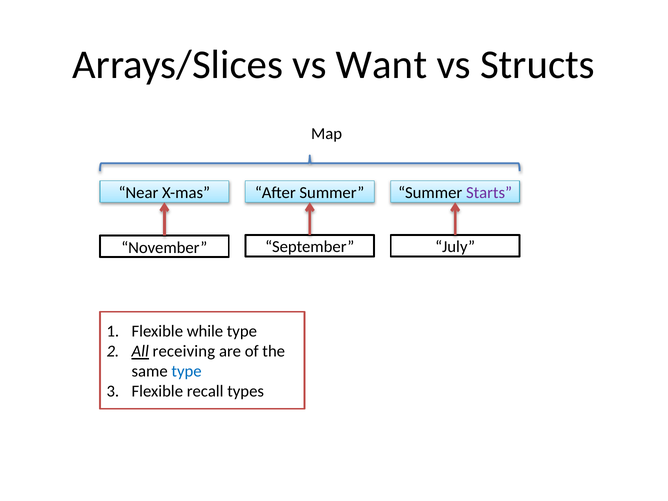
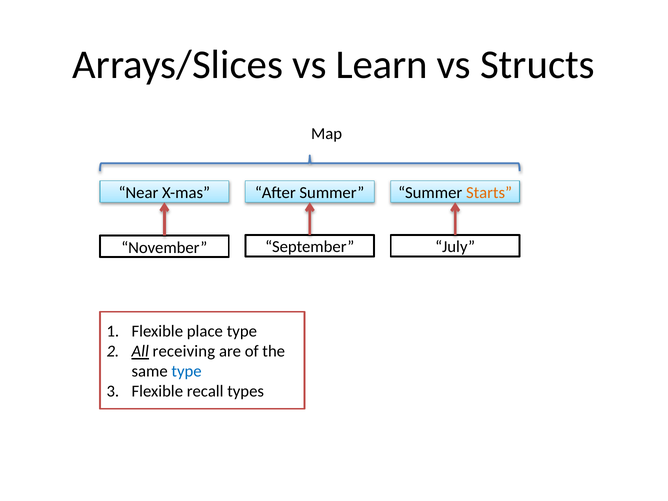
Want: Want -> Learn
Starts colour: purple -> orange
while: while -> place
